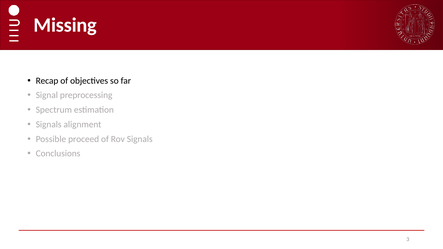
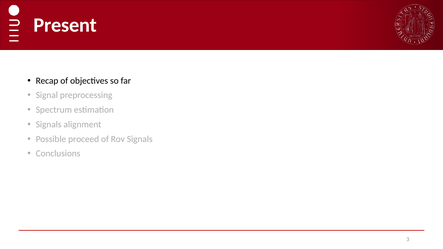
Missing: Missing -> Present
